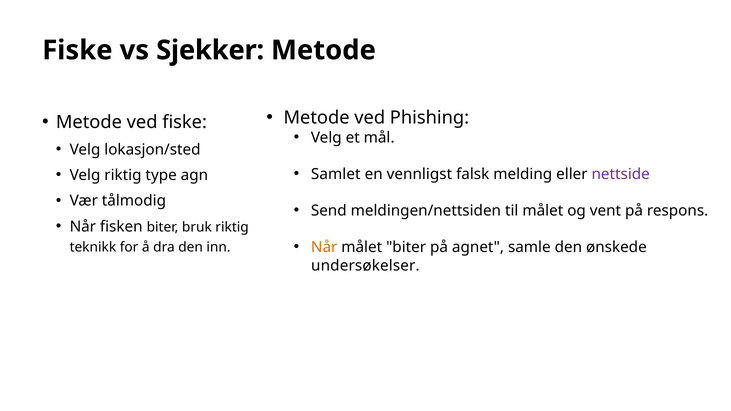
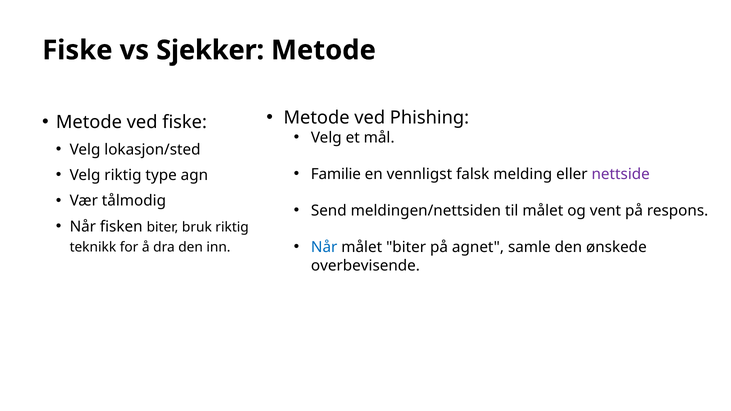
Samlet: Samlet -> Familie
Når at (324, 247) colour: orange -> blue
undersøkelser: undersøkelser -> overbevisende
